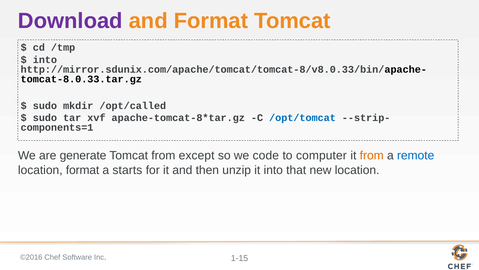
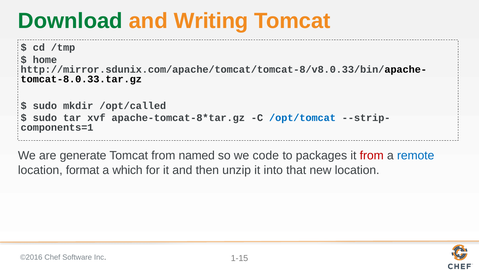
Download colour: purple -> green
and Format: Format -> Writing
into at (45, 60): into -> home
except: except -> named
computer: computer -> packages
from at (372, 155) colour: orange -> red
starts: starts -> which
